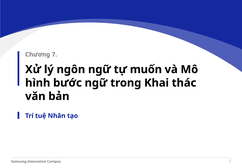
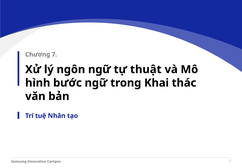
muốn: muốn -> thuật
